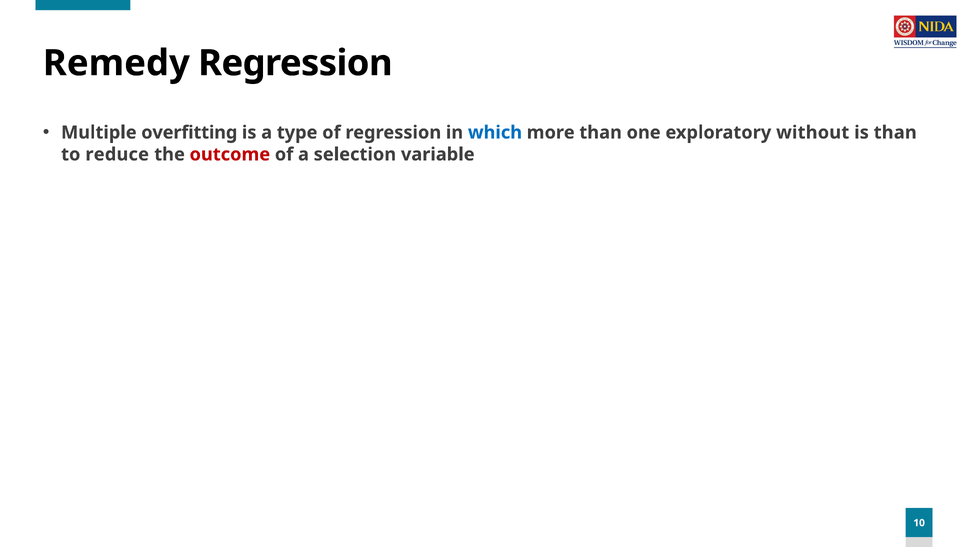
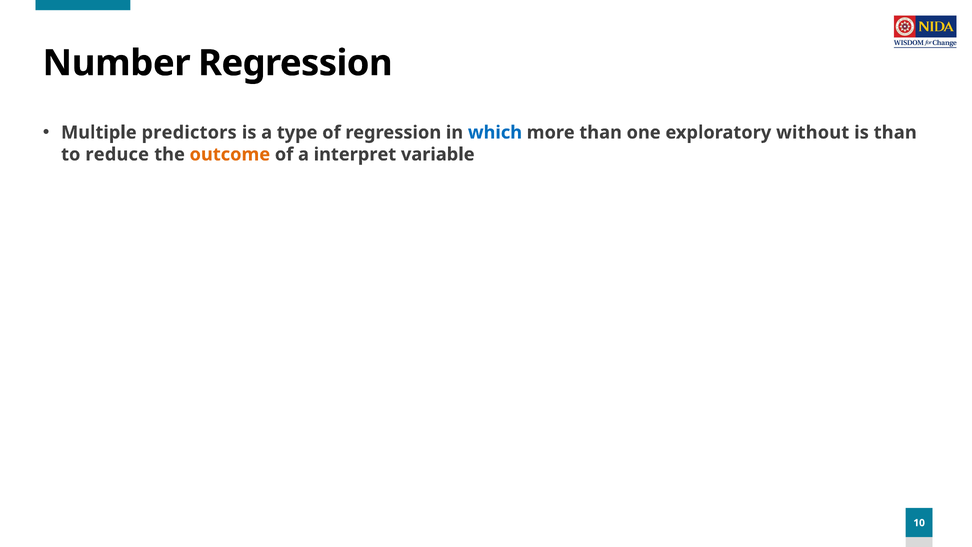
Remedy: Remedy -> Number
overfitting: overfitting -> predictors
outcome colour: red -> orange
selection: selection -> interpret
